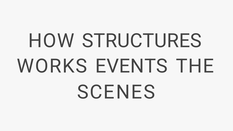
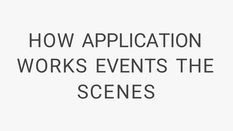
STRUCTURES: STRUCTURES -> APPLICATION
